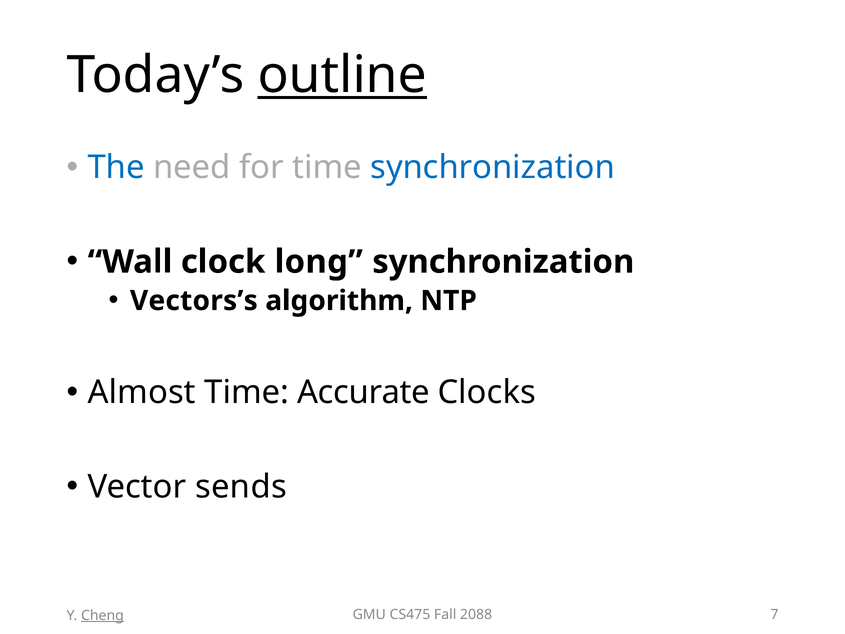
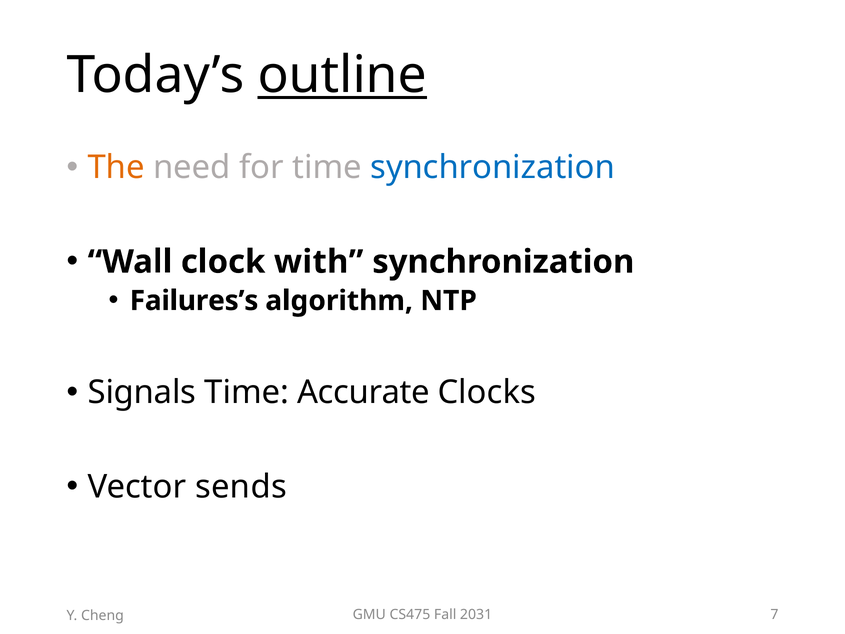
The colour: blue -> orange
long: long -> with
Vectors’s: Vectors’s -> Failures’s
Almost: Almost -> Signals
2088: 2088 -> 2031
Cheng underline: present -> none
